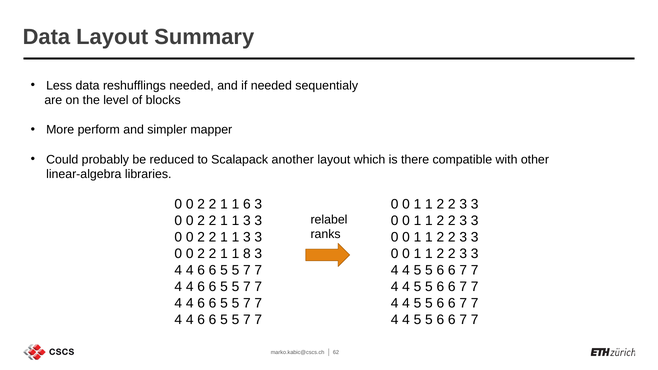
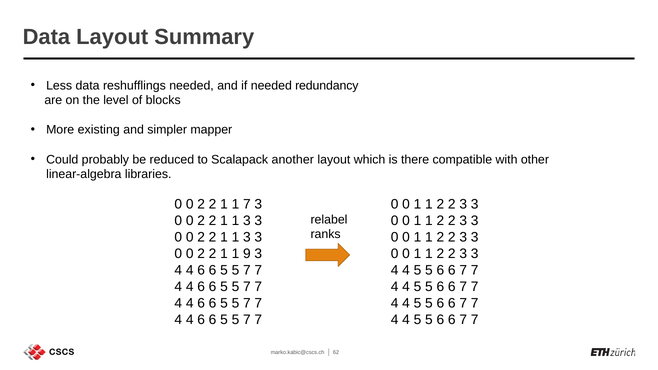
sequentialy: sequentialy -> redundancy
perform: perform -> existing
1 6: 6 -> 7
8: 8 -> 9
